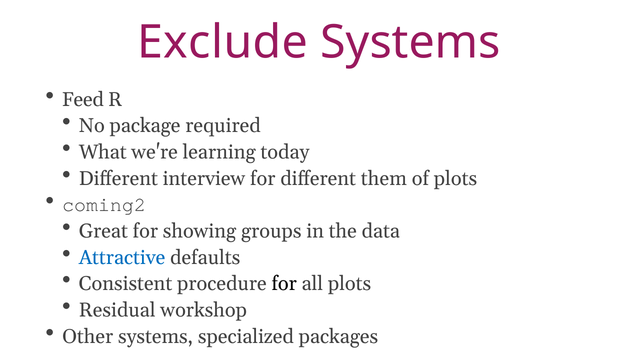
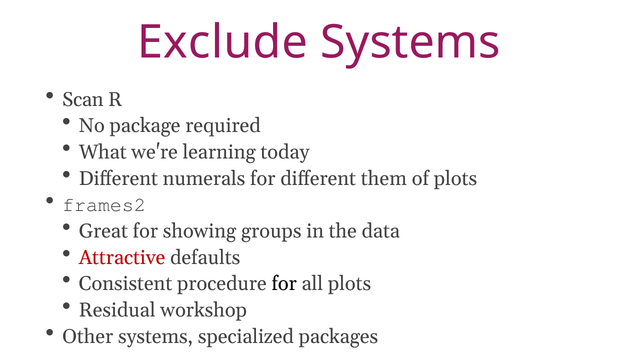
Feed: Feed -> Scan
interview: interview -> numerals
coming2: coming2 -> frames2
Attractive colour: blue -> red
